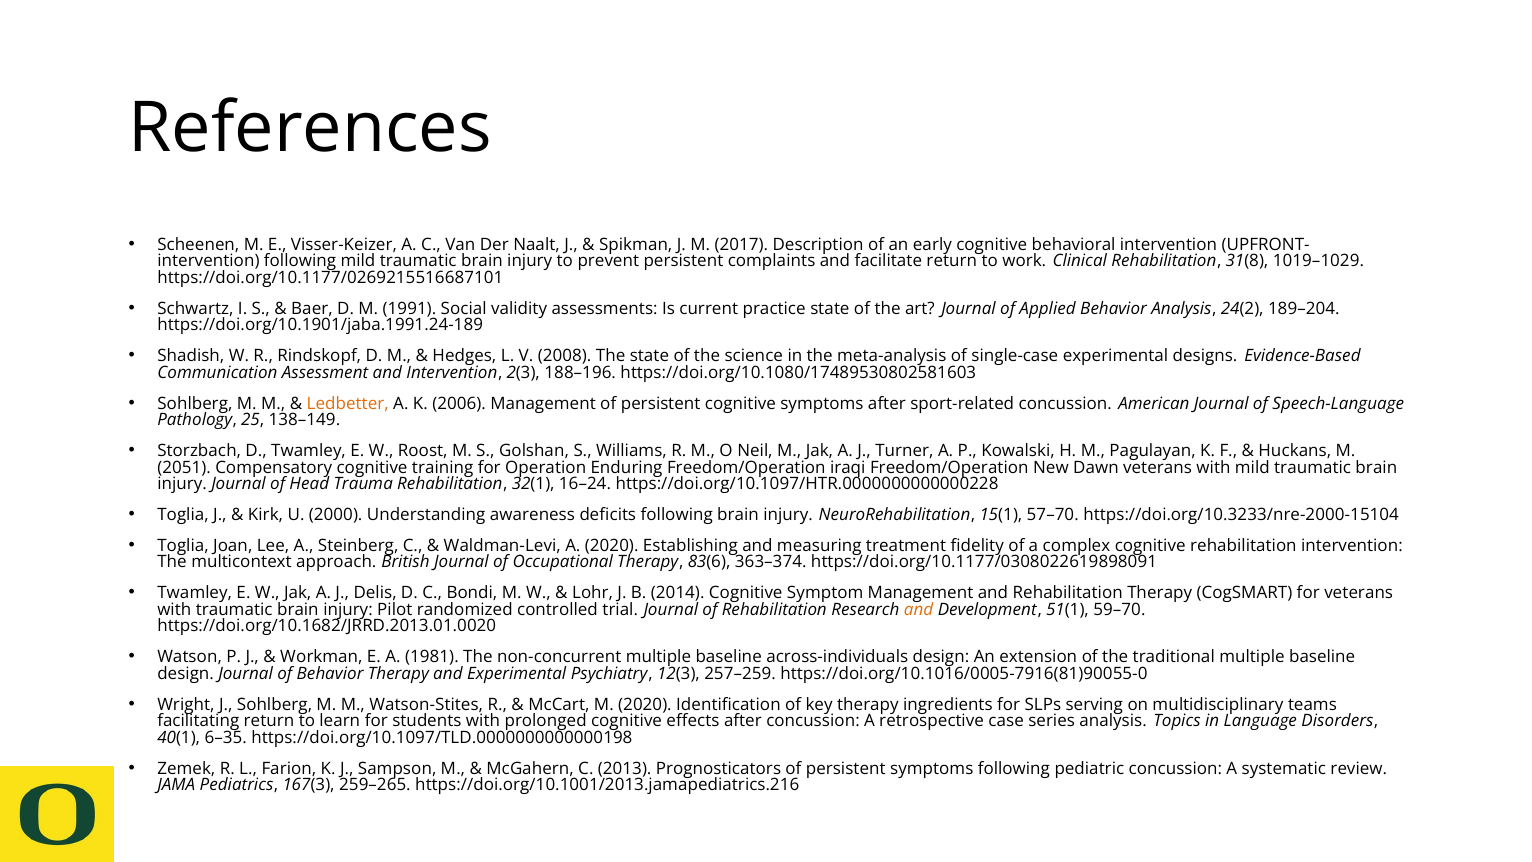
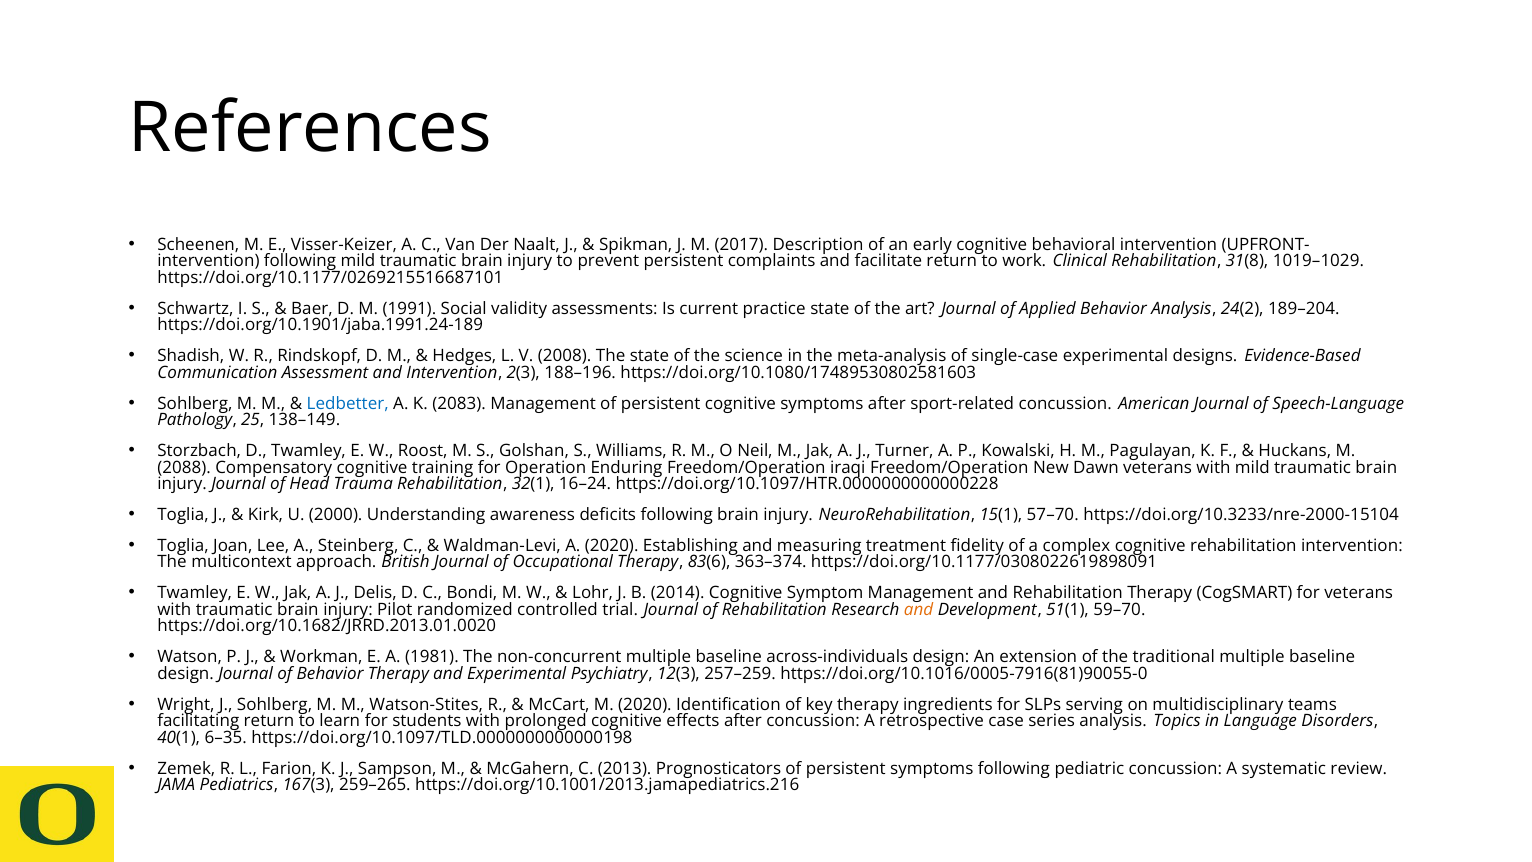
Ledbetter colour: orange -> blue
2006: 2006 -> 2083
2051: 2051 -> 2088
